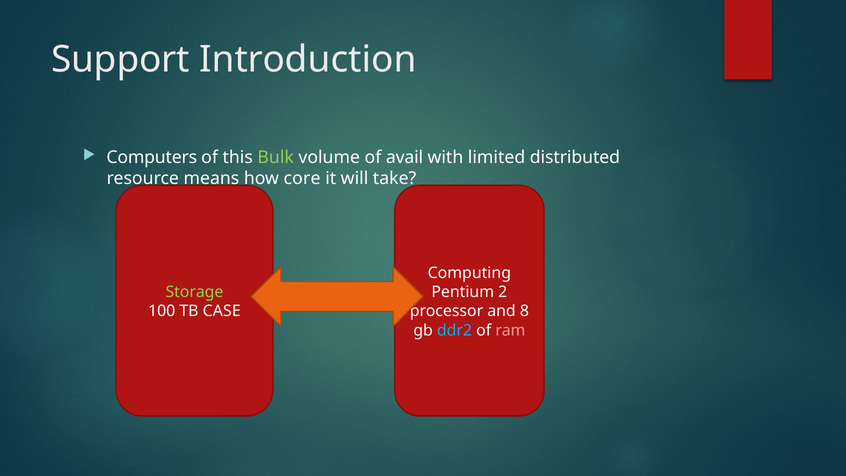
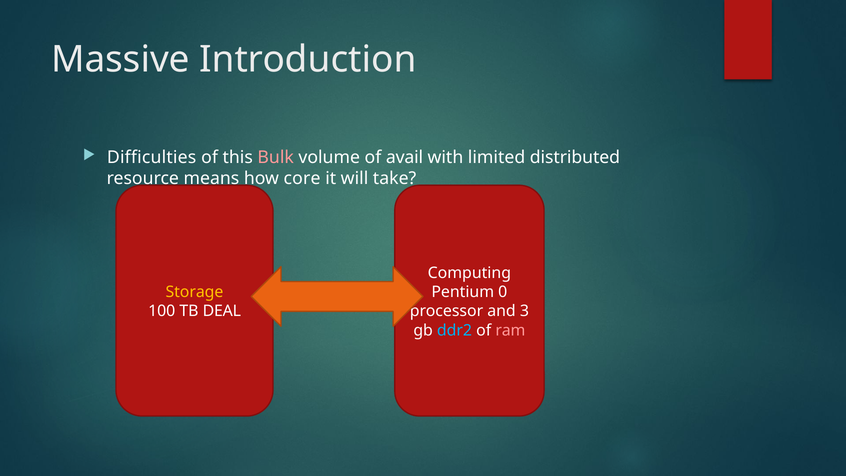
Support: Support -> Massive
Computers: Computers -> Difficulties
Bulk colour: light green -> pink
Storage colour: light green -> yellow
2: 2 -> 0
CASE: CASE -> DEAL
8: 8 -> 3
